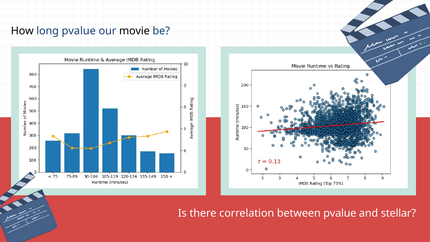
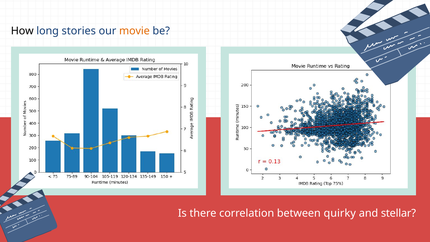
long pvalue: pvalue -> stories
movie colour: black -> orange
between pvalue: pvalue -> quirky
